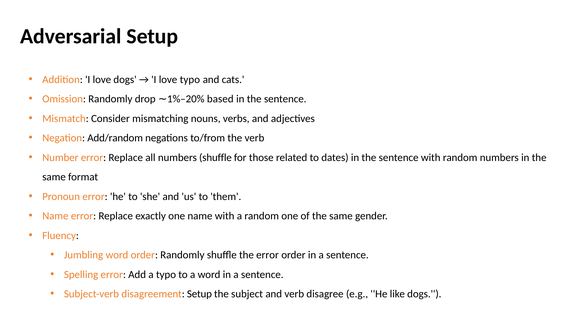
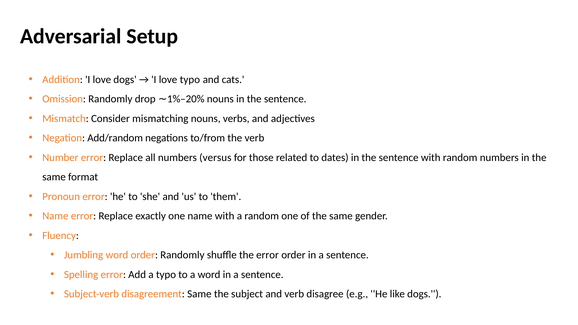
based at (220, 99): based -> nouns
numbers shuffle: shuffle -> versus
disagreement Setup: Setup -> Same
